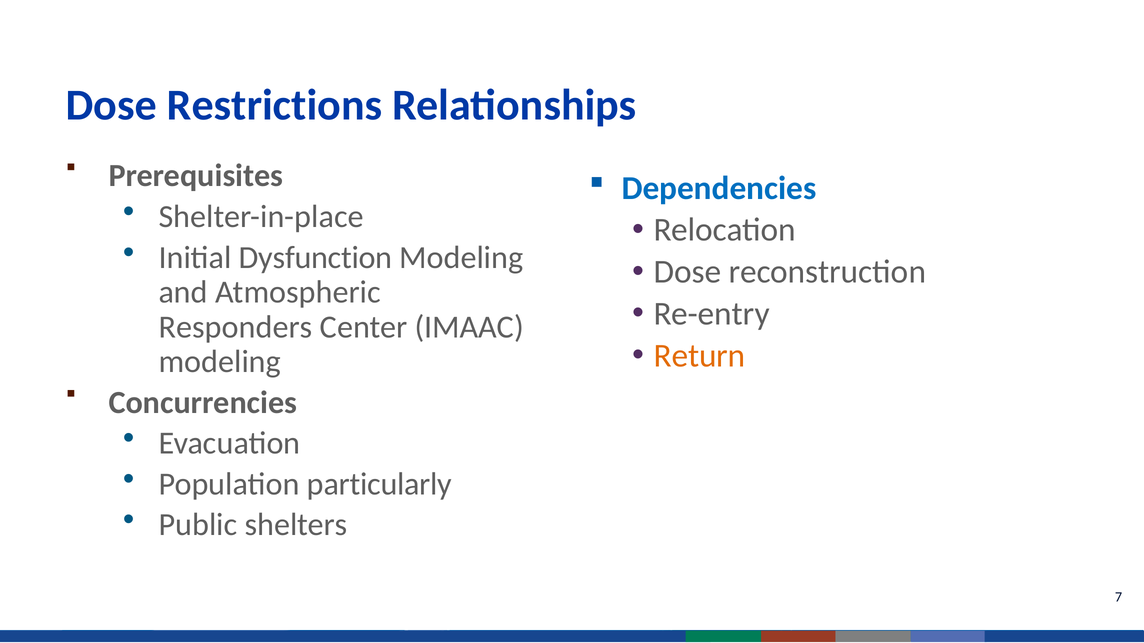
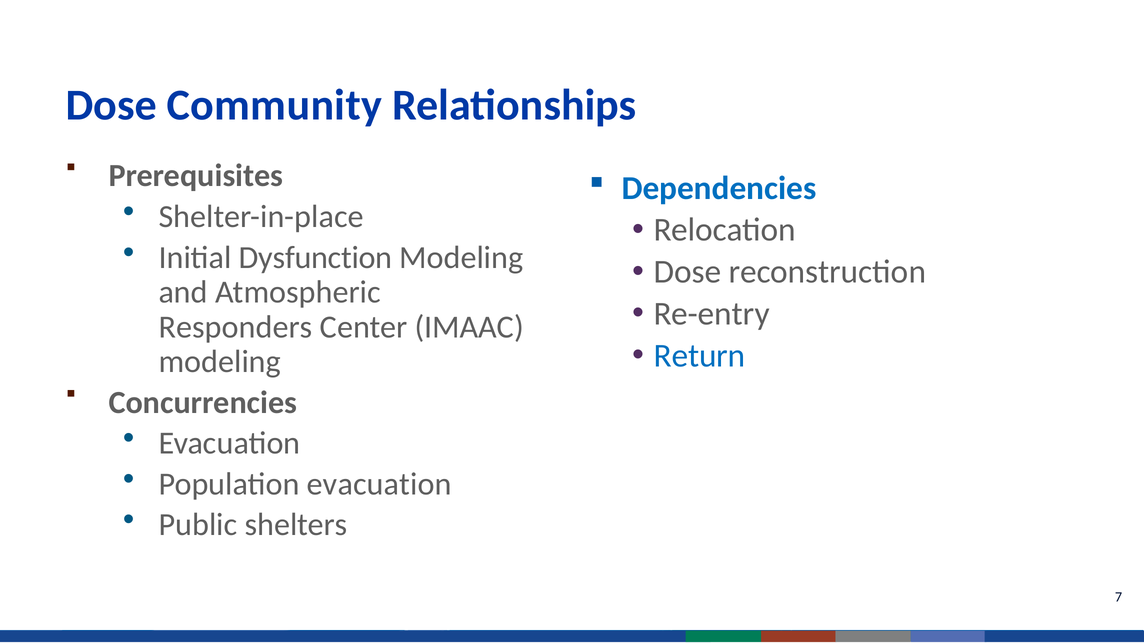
Restrictions: Restrictions -> Community
Return colour: orange -> blue
Population particularly: particularly -> evacuation
